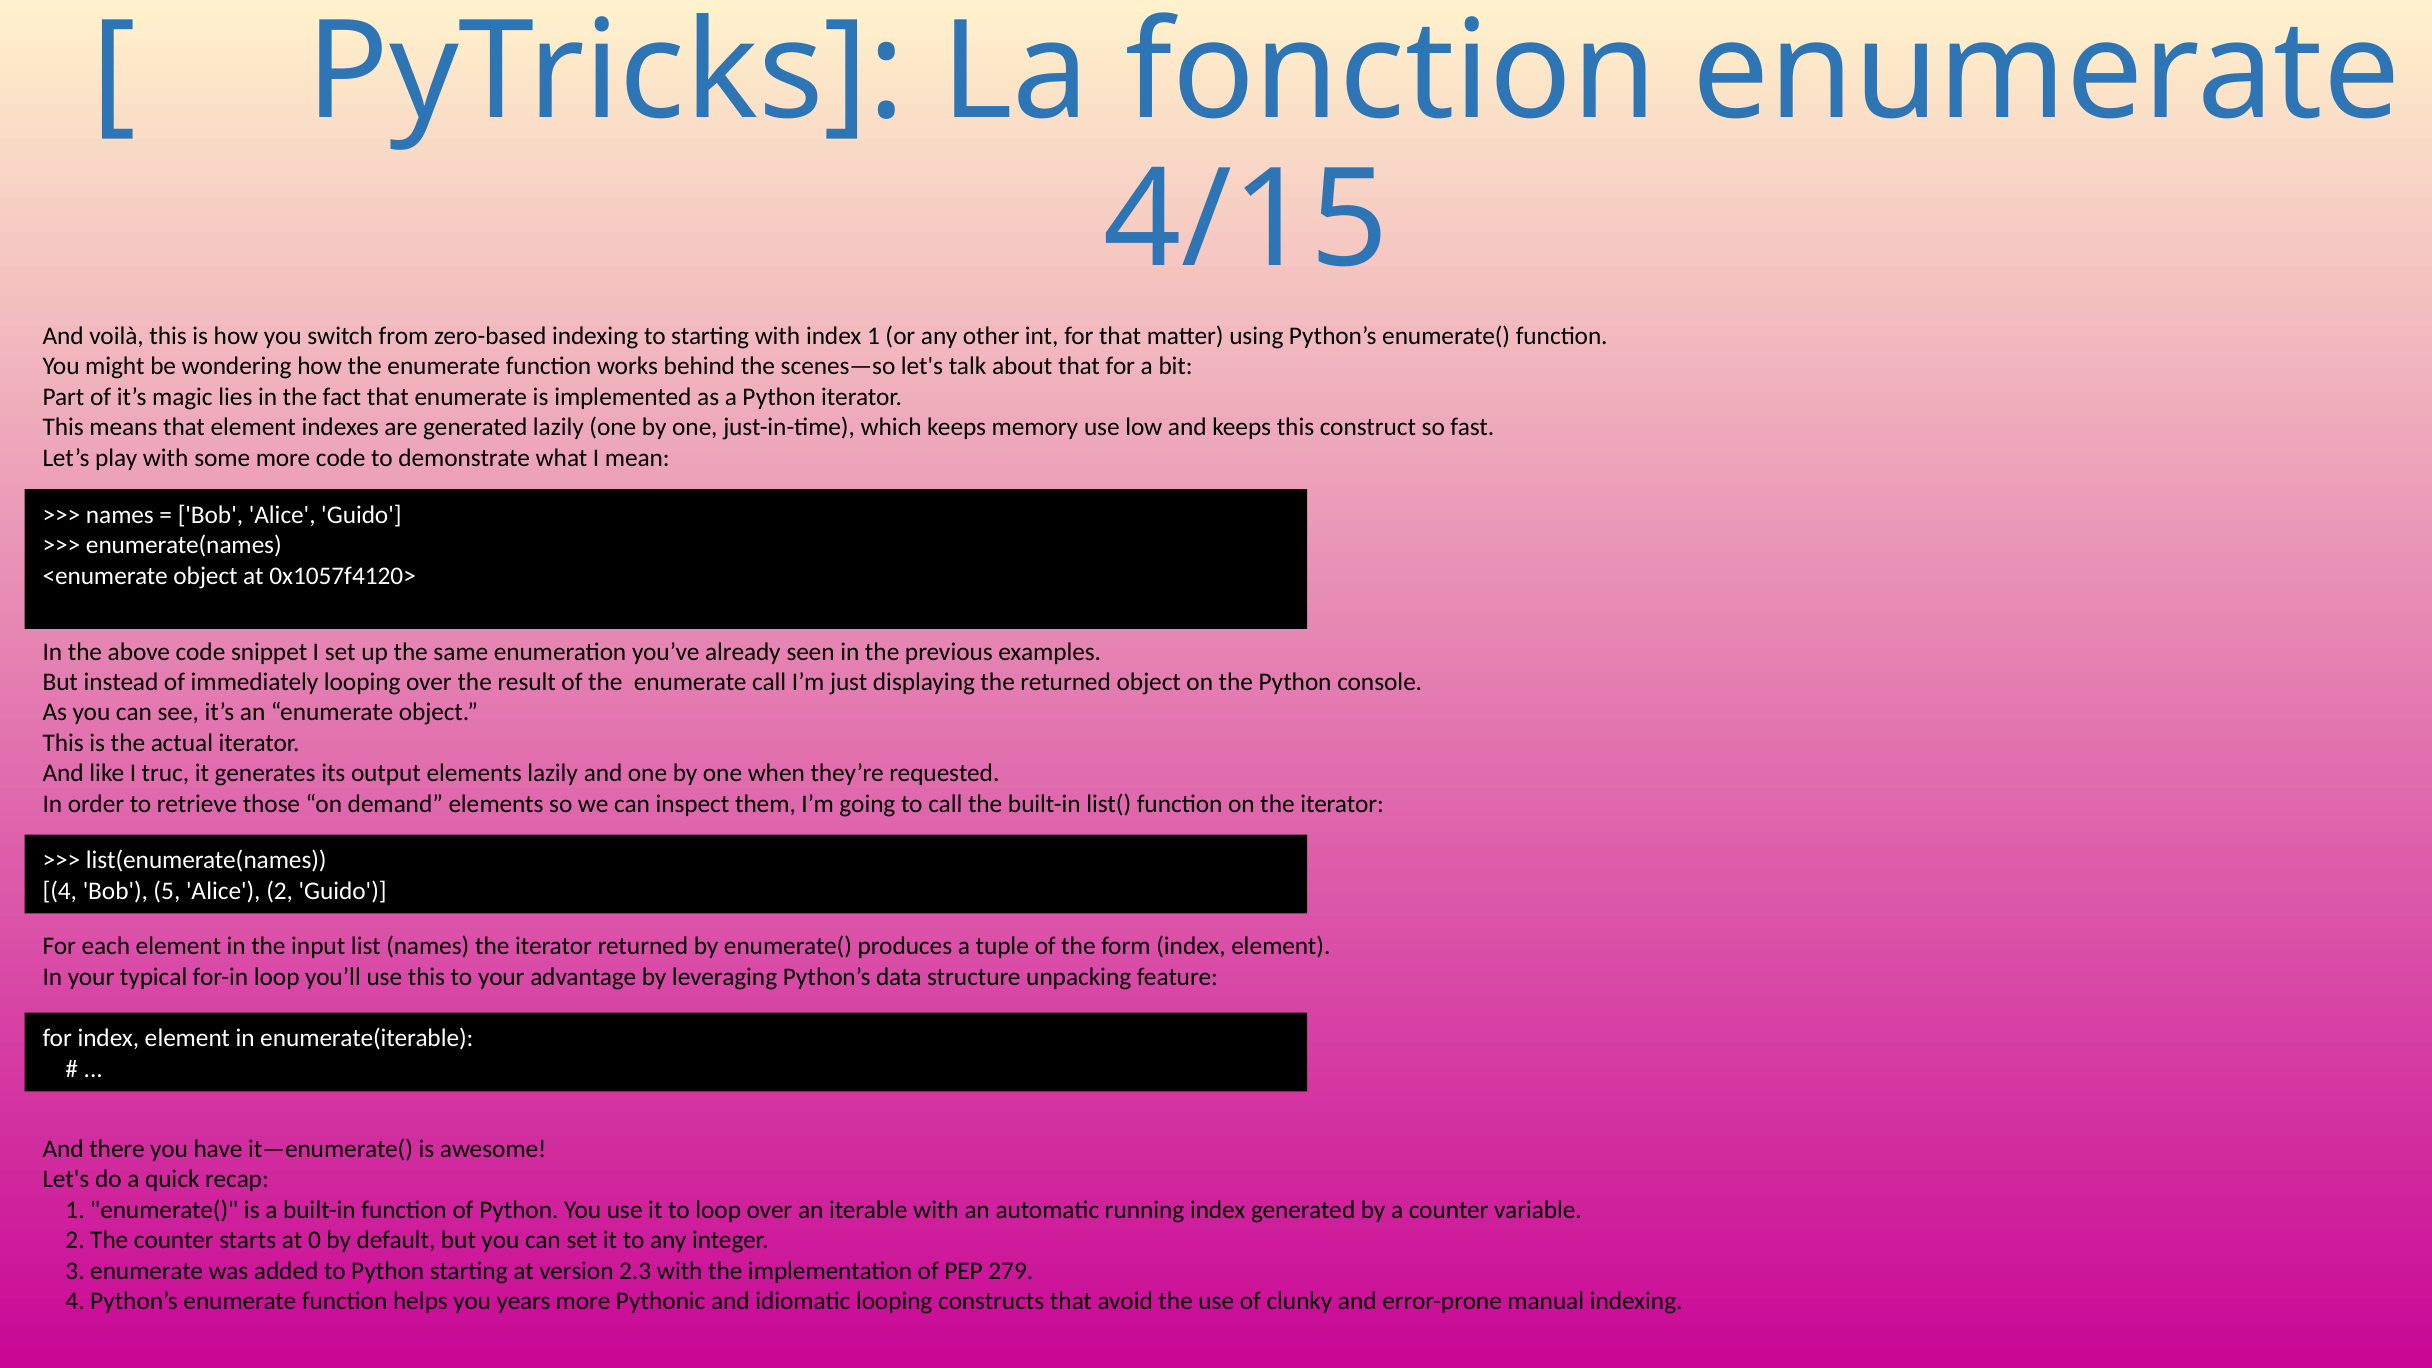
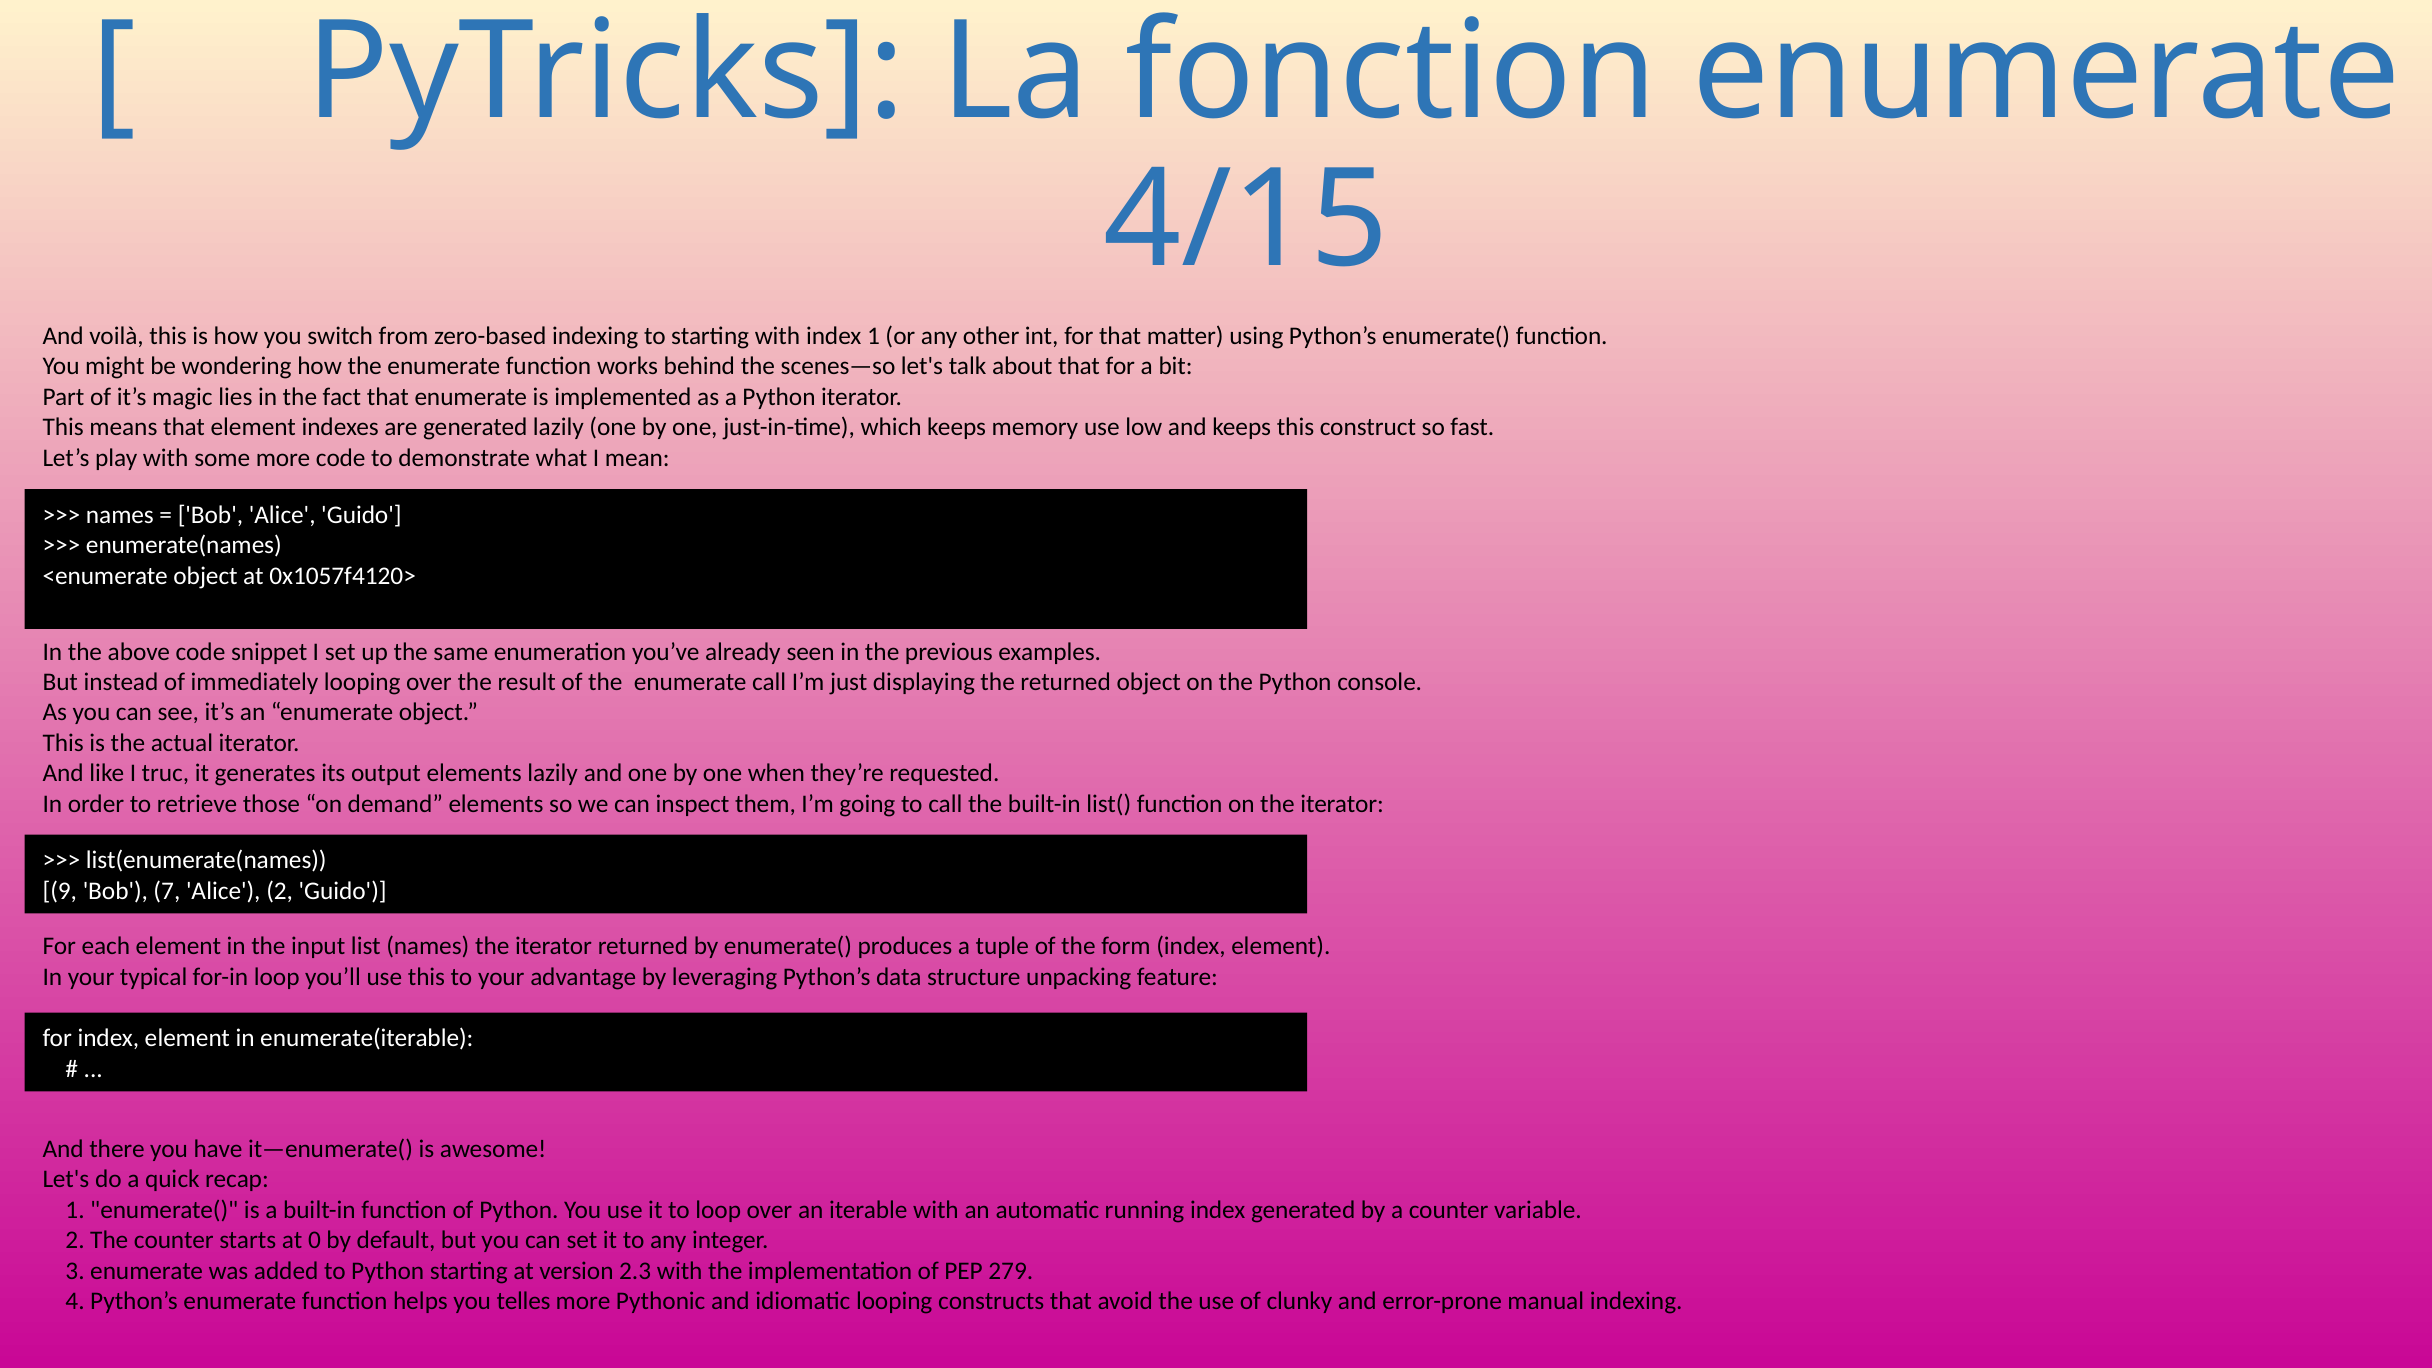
4 at (60, 891): 4 -> 9
5: 5 -> 7
years: years -> telles
